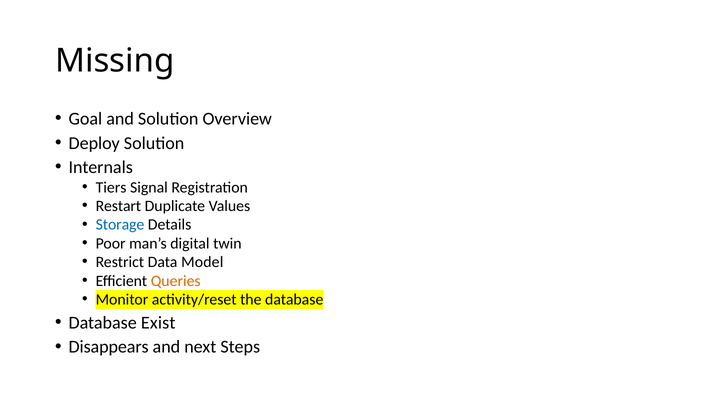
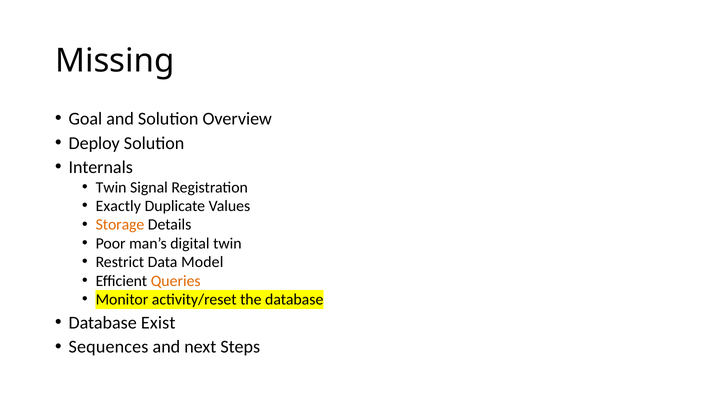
Tiers at (111, 187): Tiers -> Twin
Restart: Restart -> Exactly
Storage colour: blue -> orange
Disappears: Disappears -> Sequences
